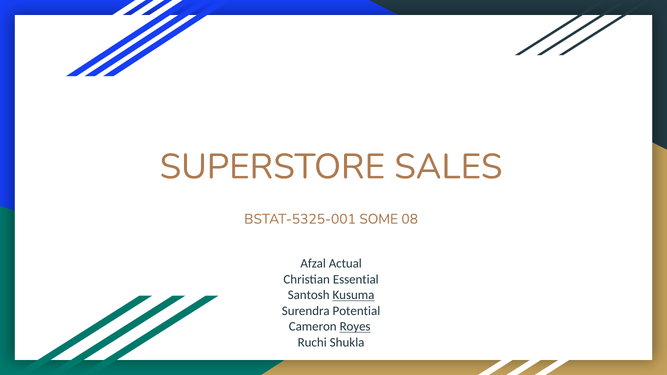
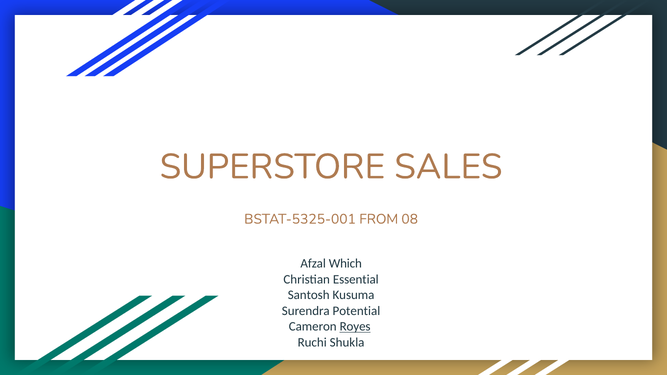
SOME: SOME -> FROM
Actual: Actual -> Which
Kusuma underline: present -> none
